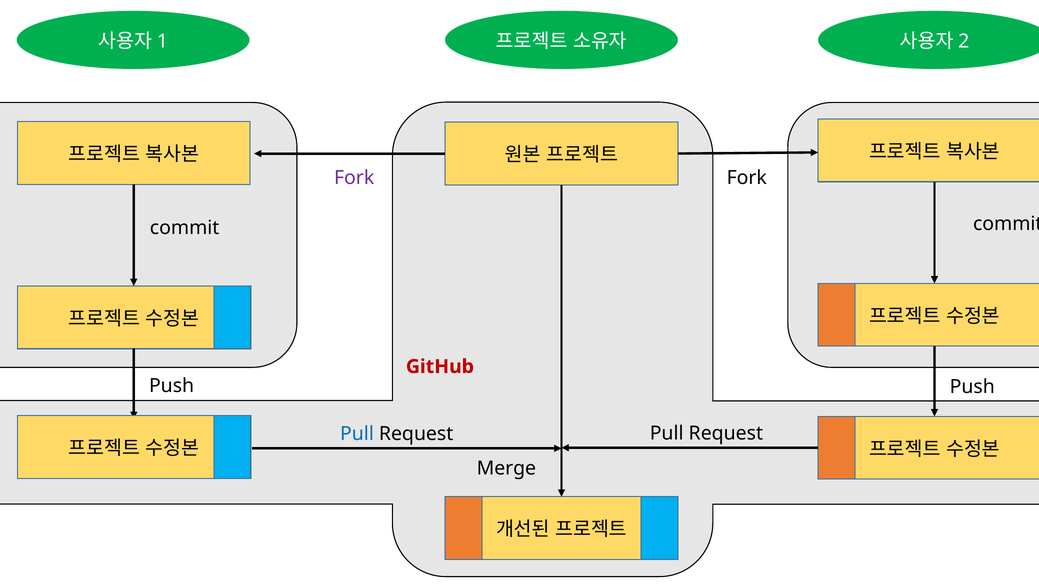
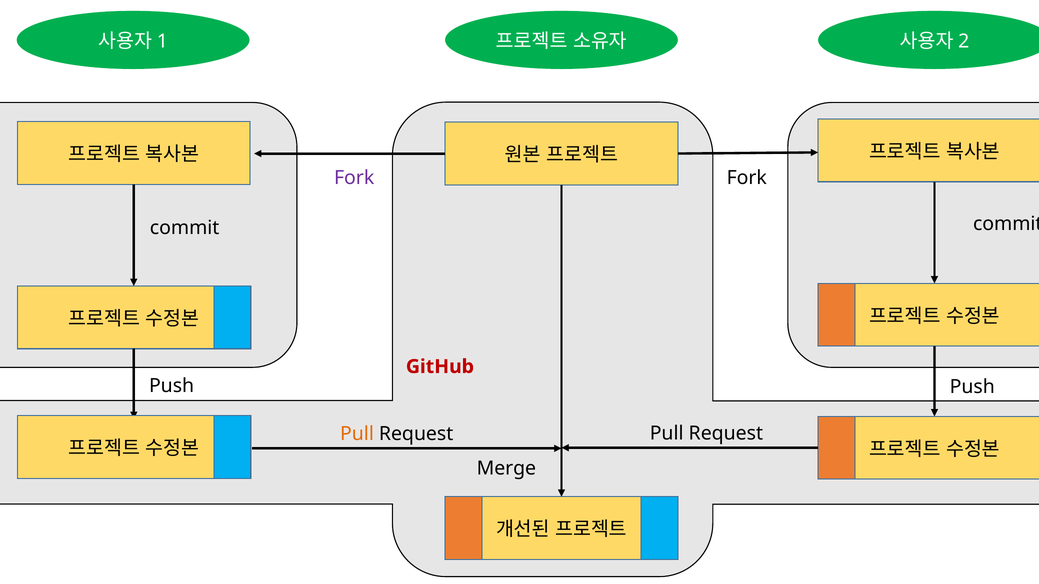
Pull at (357, 434) colour: blue -> orange
